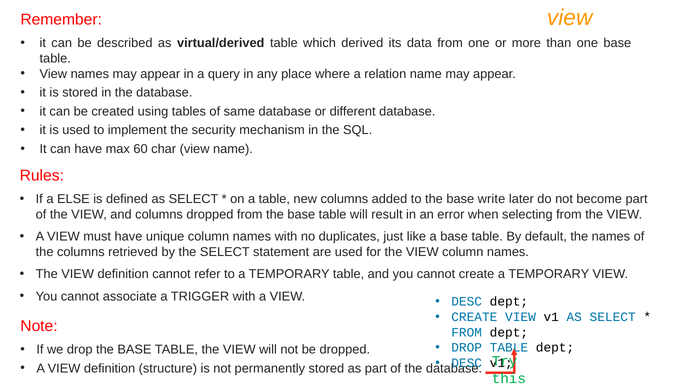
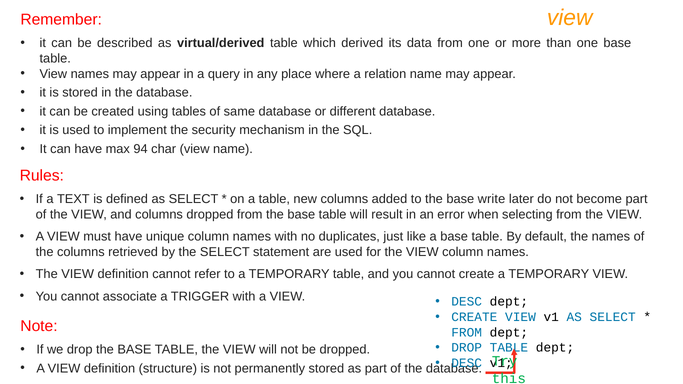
60: 60 -> 94
ELSE: ELSE -> TEXT
